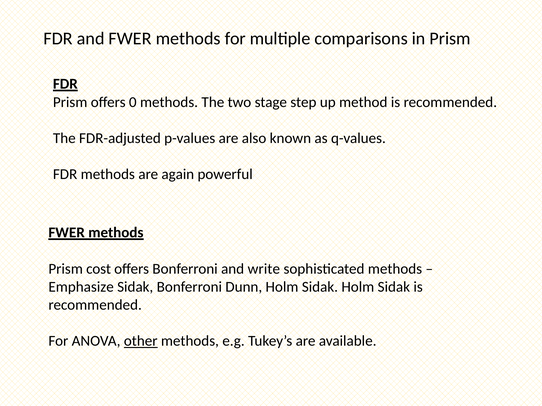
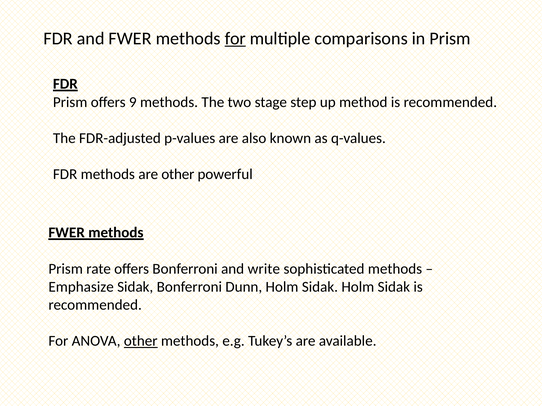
for at (235, 39) underline: none -> present
0: 0 -> 9
are again: again -> other
cost: cost -> rate
